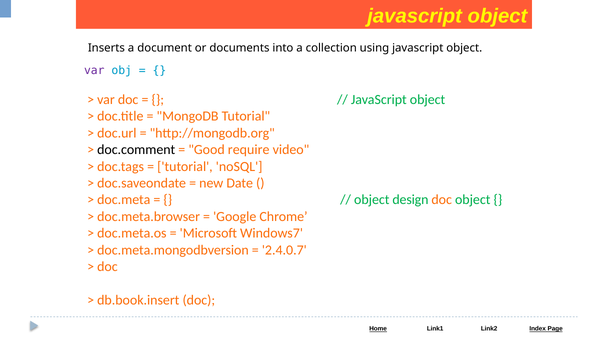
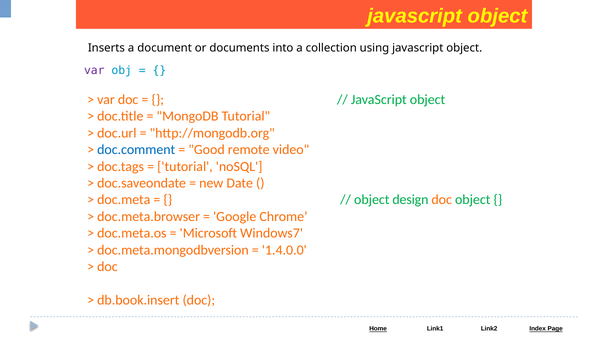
doc.comment colour: black -> blue
require: require -> remote
2.4.0.7: 2.4.0.7 -> 1.4.0.0
